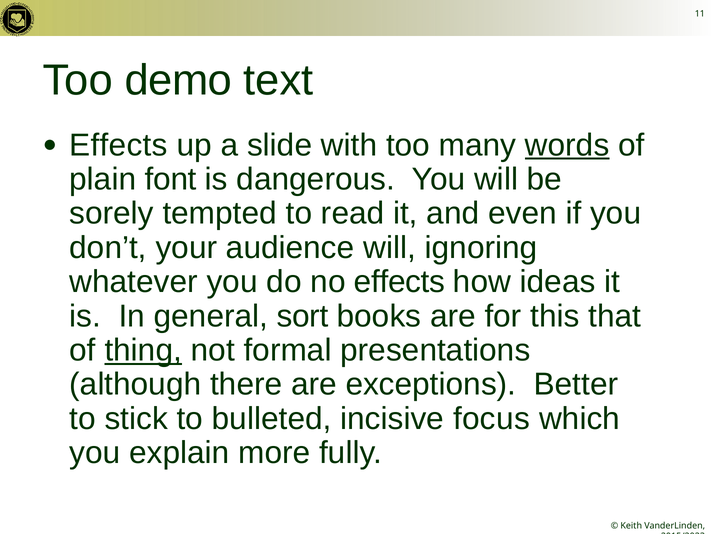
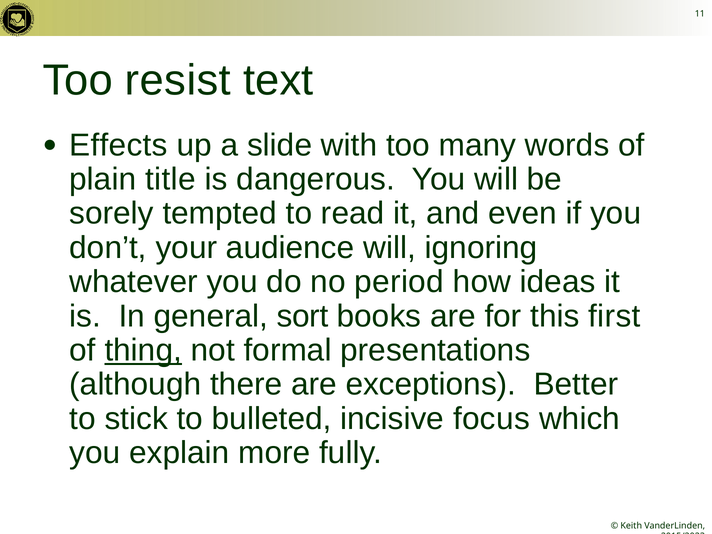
demo: demo -> resist
words underline: present -> none
font: font -> title
no effects: effects -> period
that: that -> first
